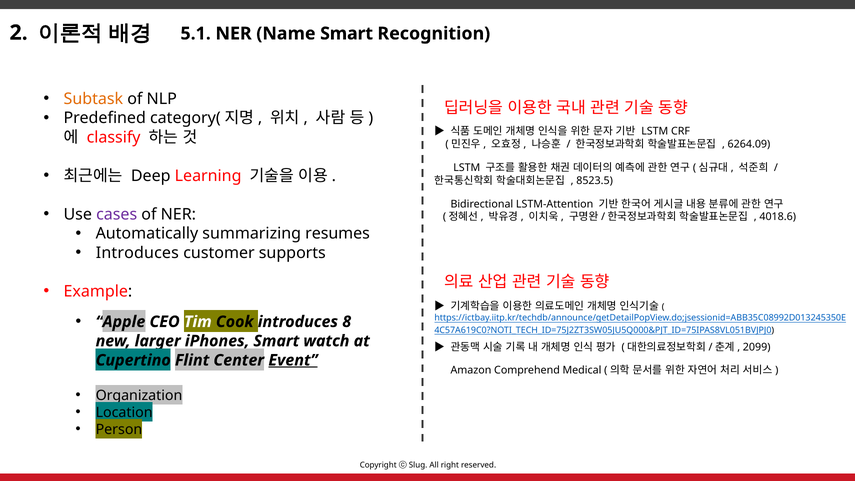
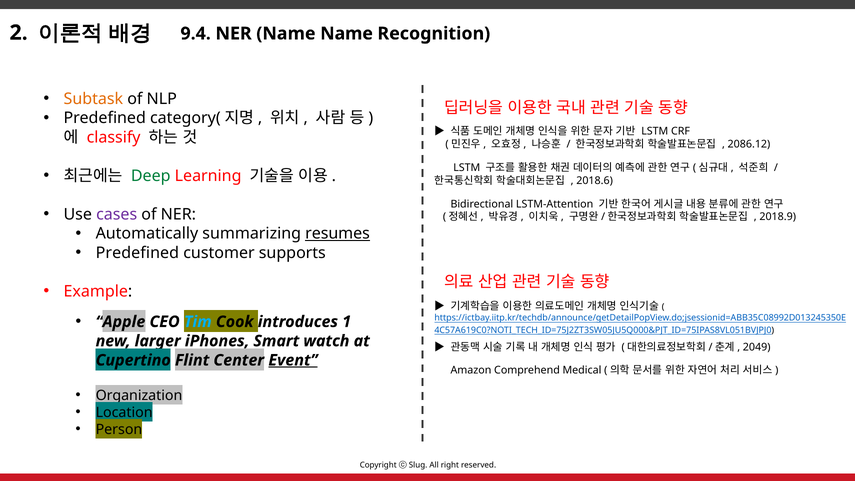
5.1: 5.1 -> 9.4
Name Smart: Smart -> Name
6264.09: 6264.09 -> 2086.12
Deep colour: black -> green
8523.5: 8523.5 -> 2018.6
4018.6: 4018.6 -> 2018.9
resumes underline: none -> present
Introduces at (137, 253): Introduces -> Predefined
Tim colour: white -> light blue
8: 8 -> 1
2099: 2099 -> 2049
